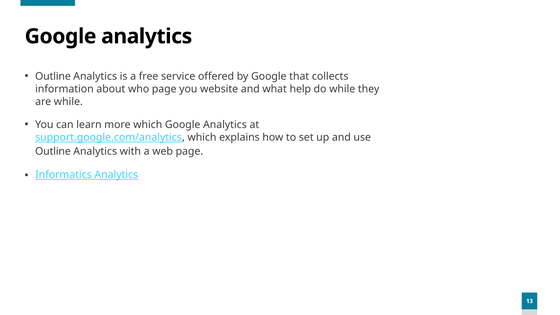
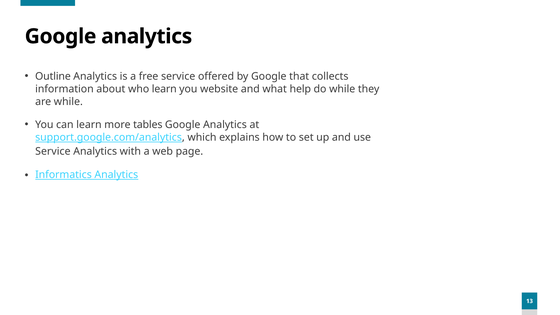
who page: page -> learn
more which: which -> tables
Outline at (53, 152): Outline -> Service
